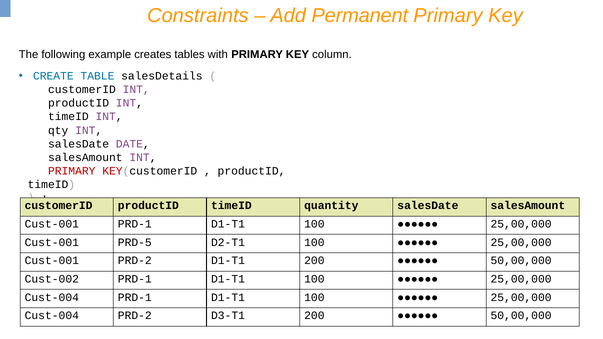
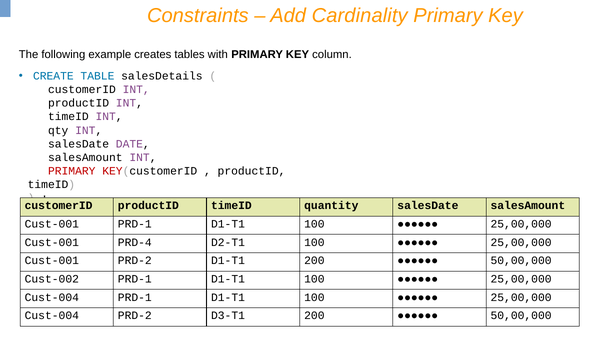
Permanent: Permanent -> Cardinality
PRD-5: PRD-5 -> PRD-4
